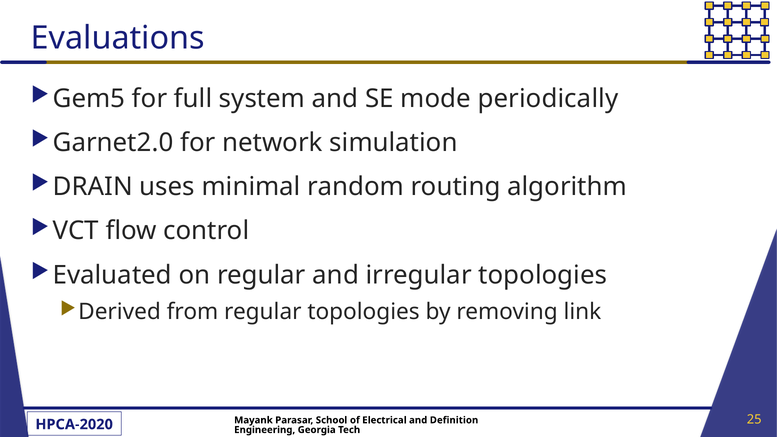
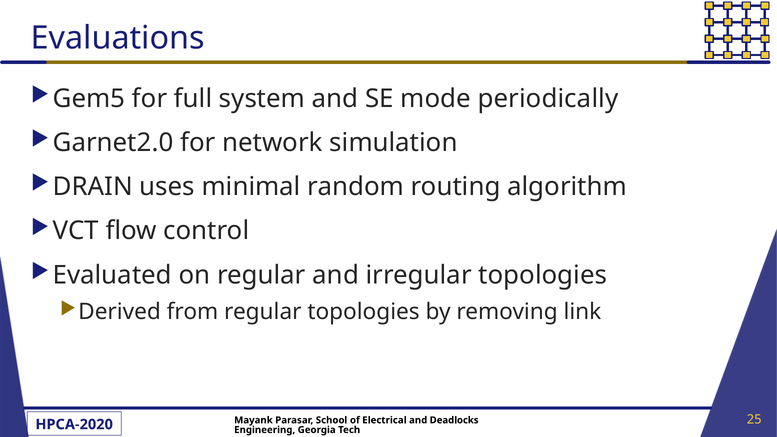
Definition: Definition -> Deadlocks
